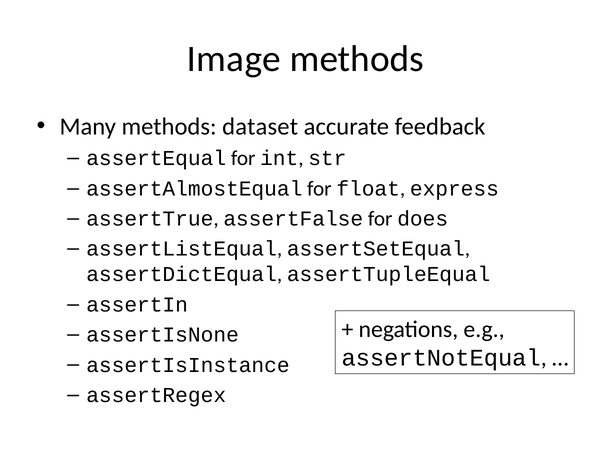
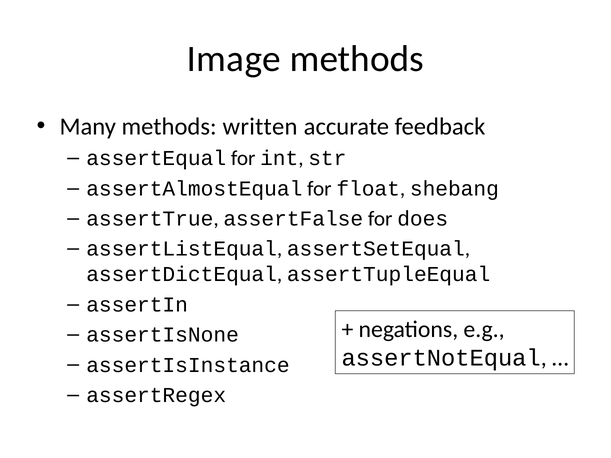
dataset: dataset -> written
express: express -> shebang
